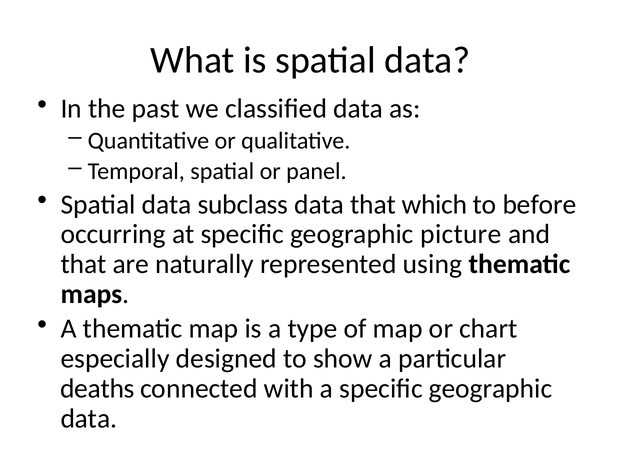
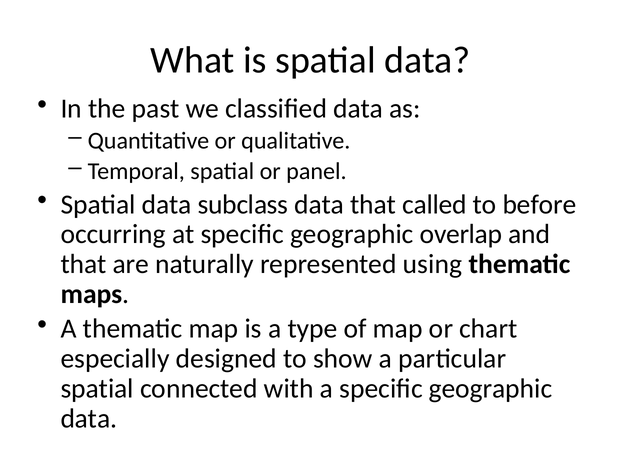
which: which -> called
picture: picture -> overlap
deaths at (97, 388): deaths -> spatial
